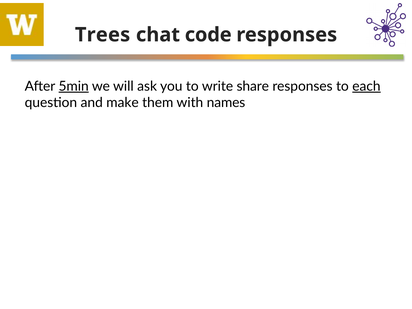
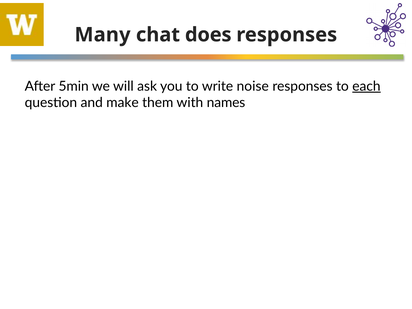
Trees: Trees -> Many
code: code -> does
5min underline: present -> none
share: share -> noise
